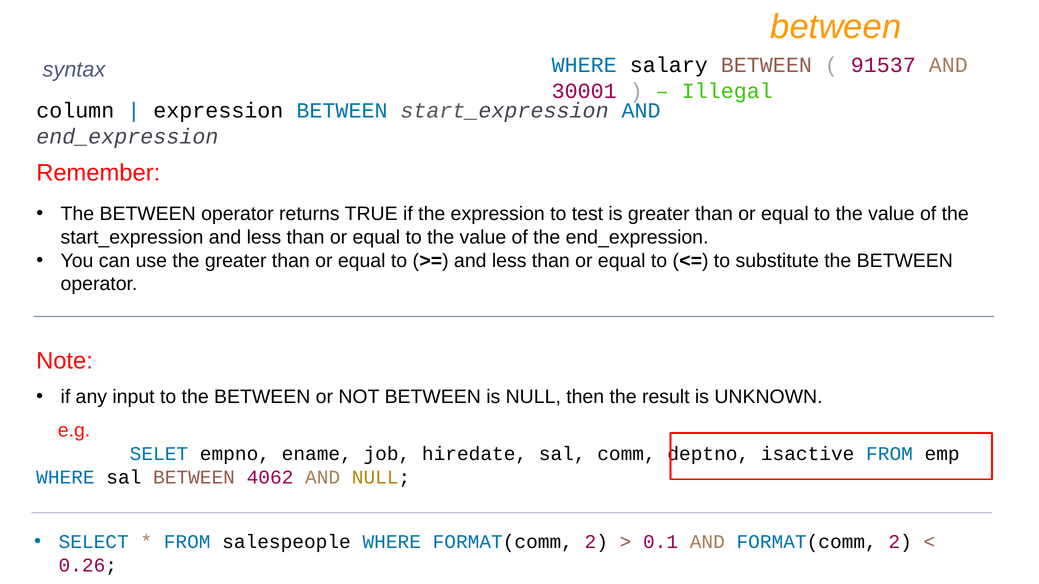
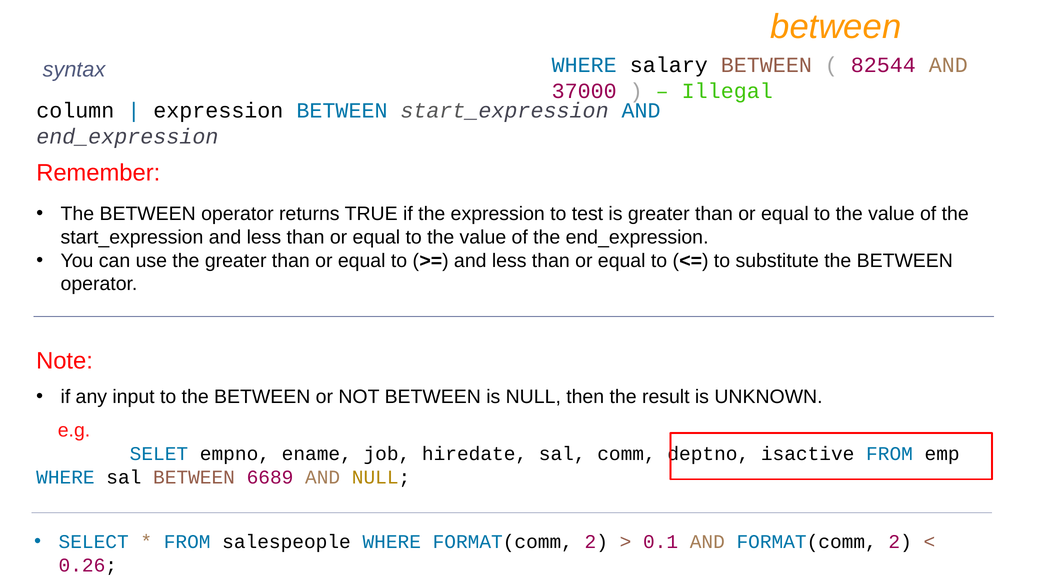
91537: 91537 -> 82544
30001: 30001 -> 37000
4062: 4062 -> 6689
